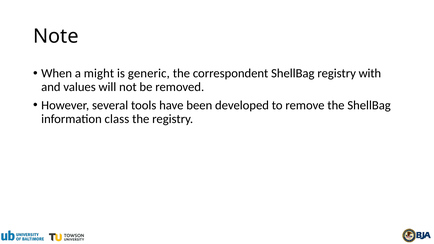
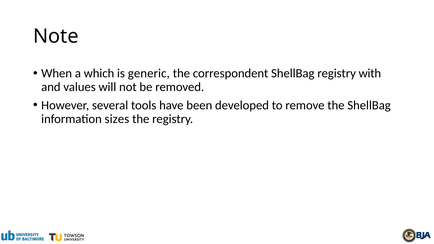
might: might -> which
class: class -> sizes
